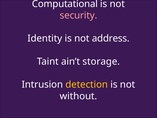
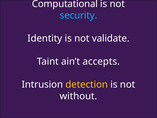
security colour: pink -> light blue
address: address -> validate
storage: storage -> accepts
